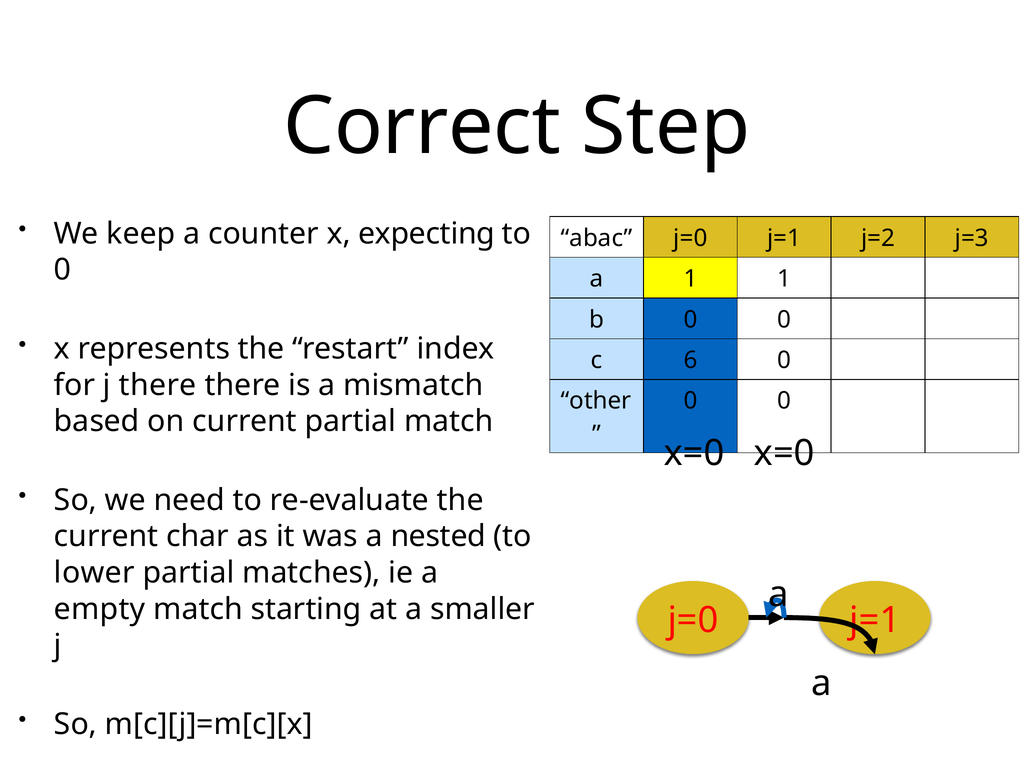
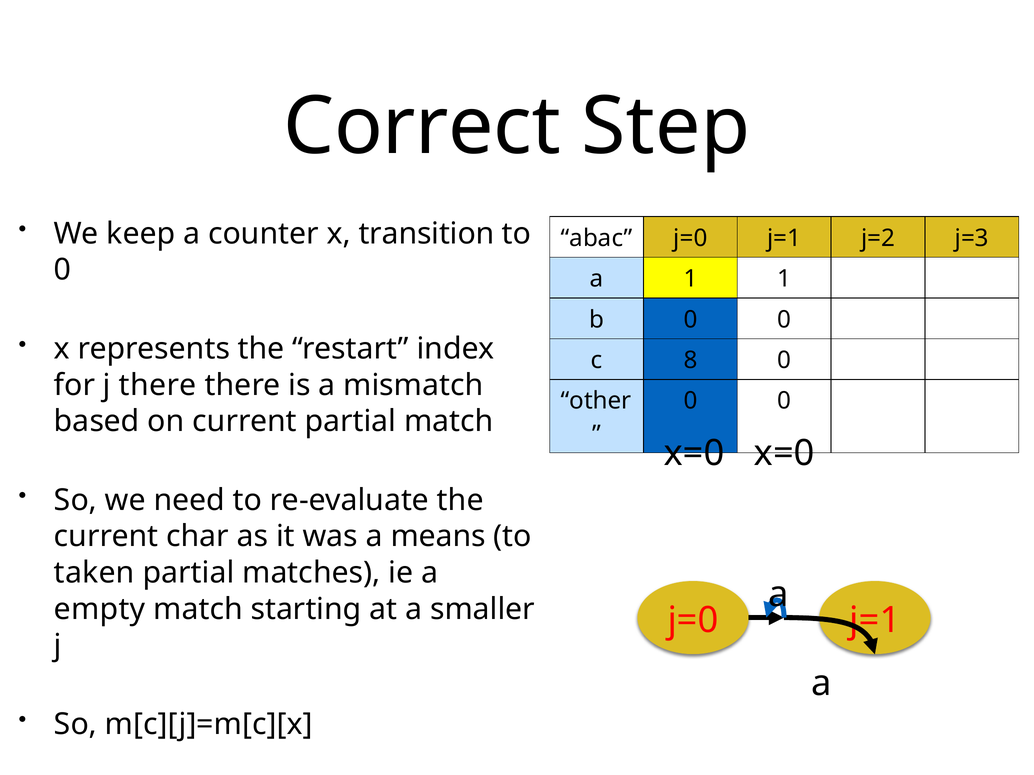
expecting: expecting -> transition
6: 6 -> 8
nested: nested -> means
lower: lower -> taken
